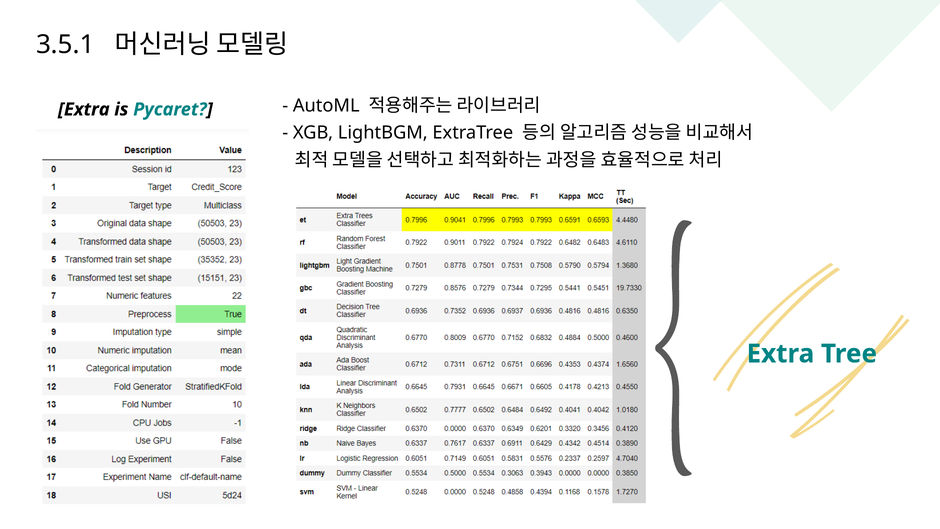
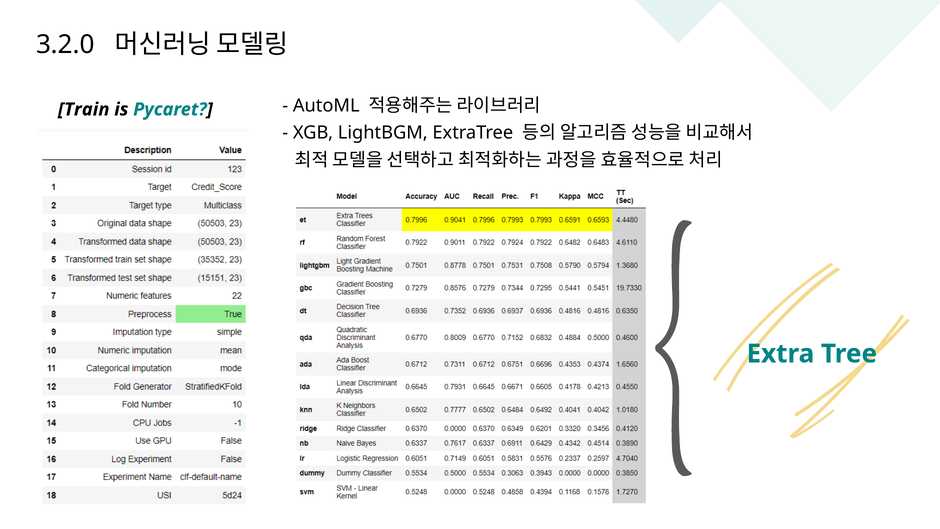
3.5.1: 3.5.1 -> 3.2.0
Extra at (84, 109): Extra -> Train
